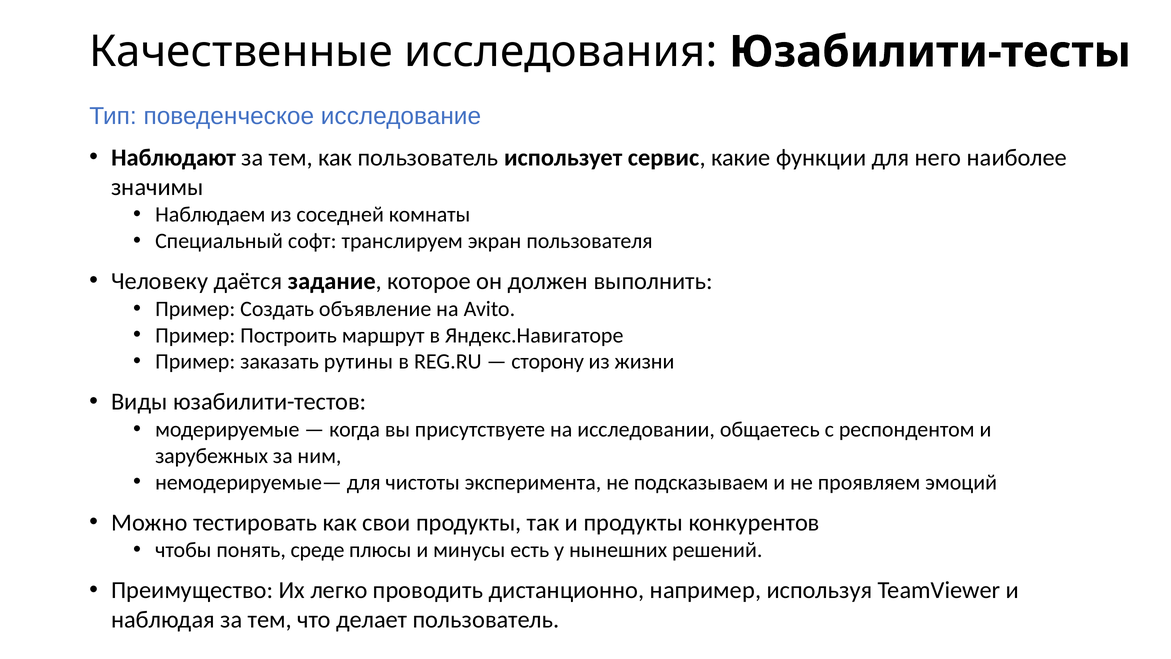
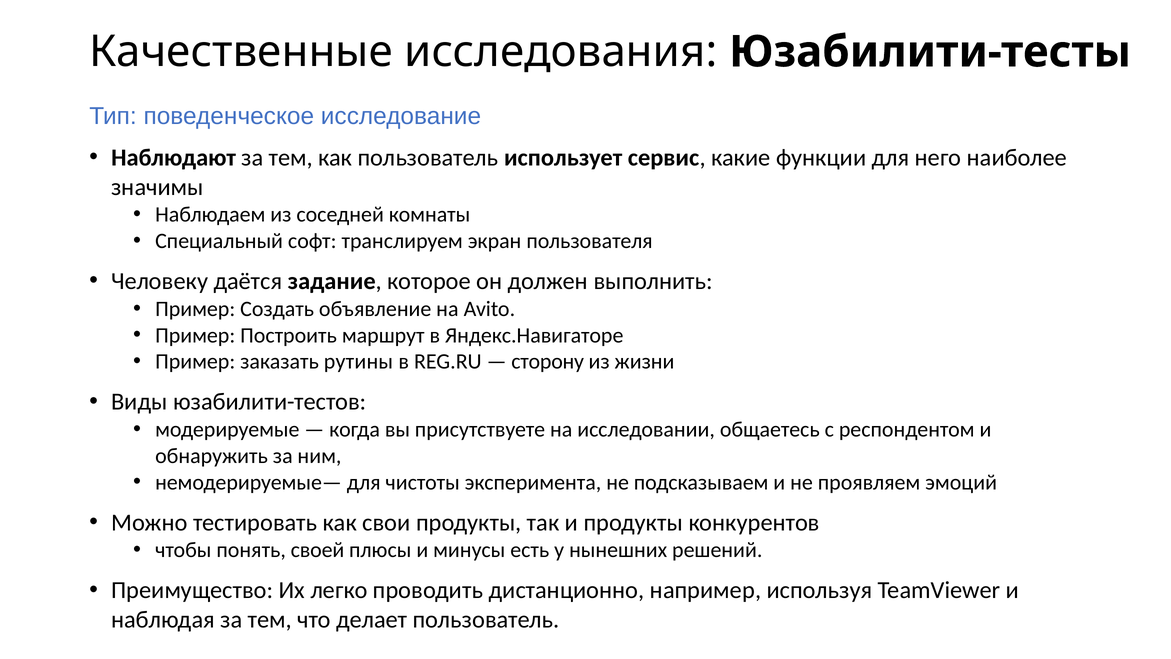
зарубежных: зарубежных -> обнаружить
среде: среде -> своей
